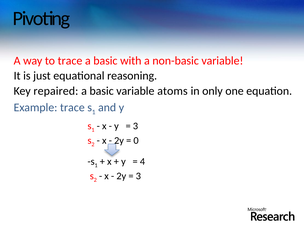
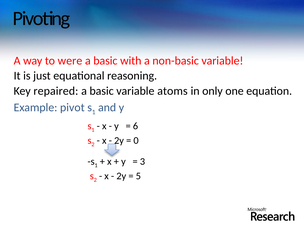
to trace: trace -> were
Example trace: trace -> pivot
3 at (135, 126): 3 -> 6
4: 4 -> 3
3 at (138, 176): 3 -> 5
